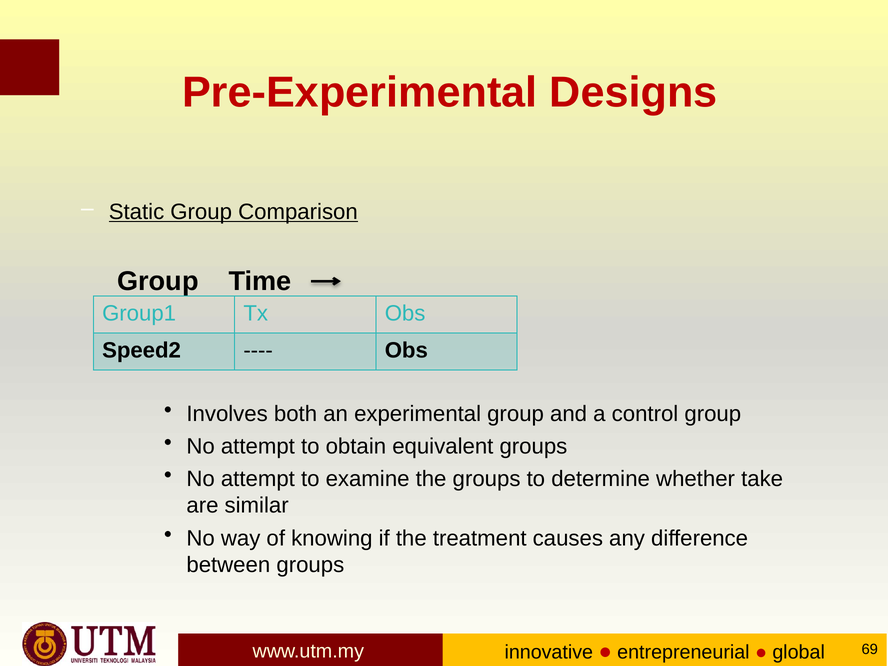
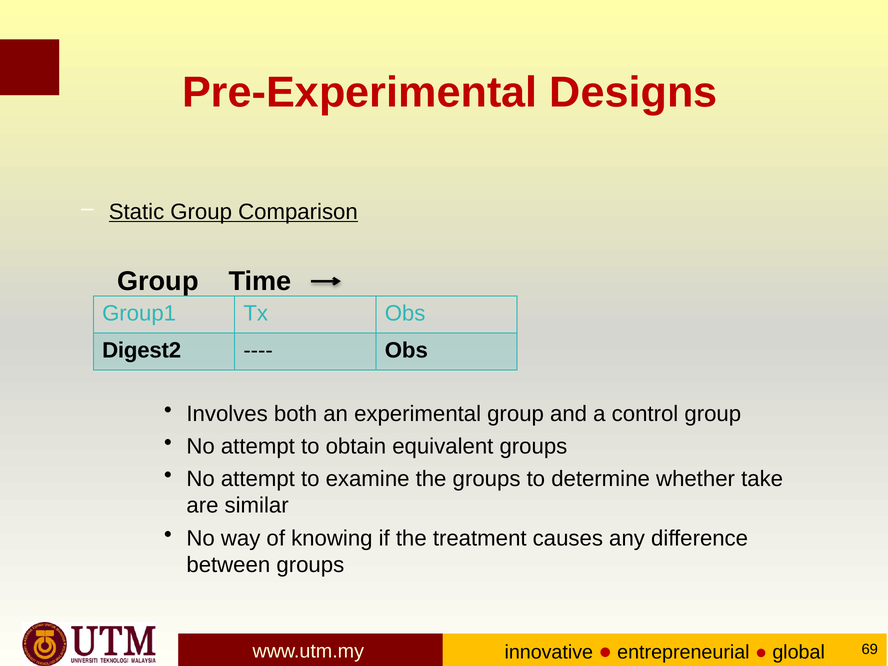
Speed2: Speed2 -> Digest2
